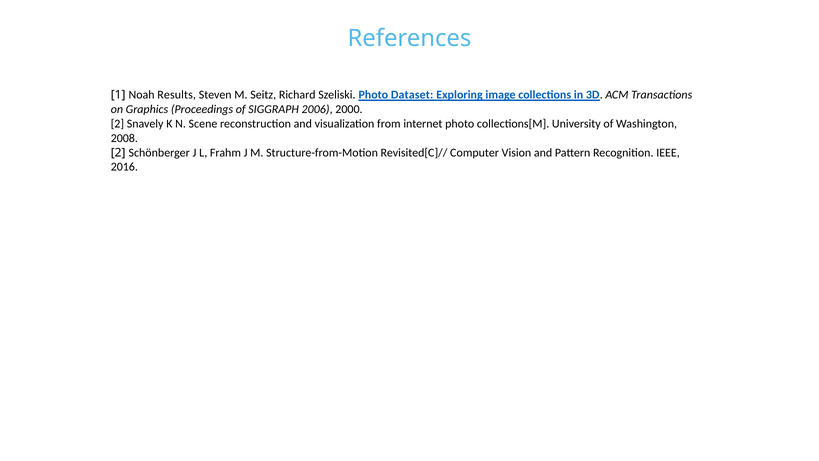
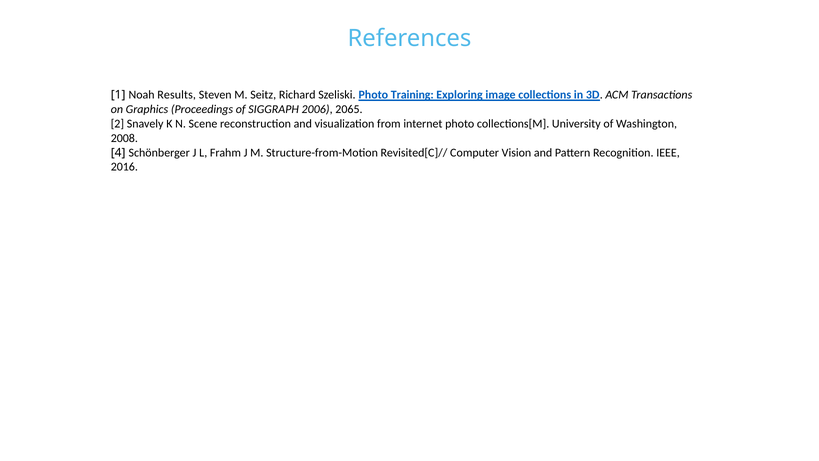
Dataset: Dataset -> Training
2000: 2000 -> 2065
2 at (118, 152): 2 -> 4
